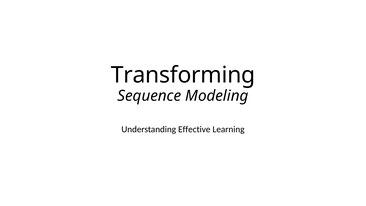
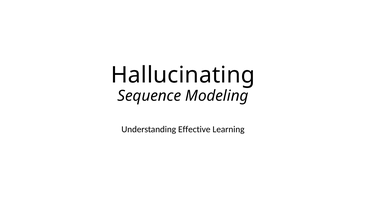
Transforming: Transforming -> Hallucinating
